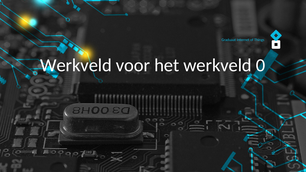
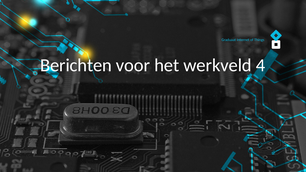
Werkveld at (76, 65): Werkveld -> Berichten
0: 0 -> 4
